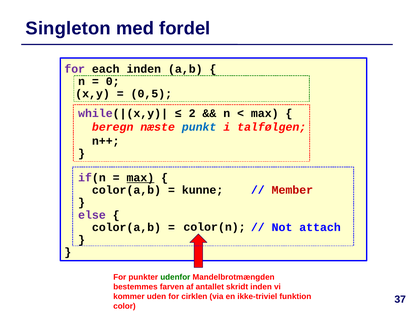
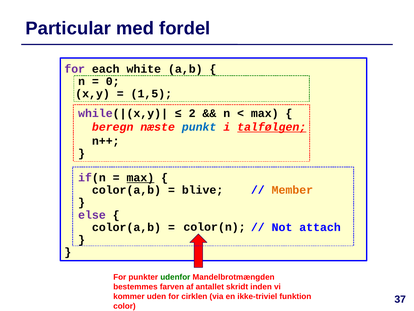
Singleton: Singleton -> Particular
each inden: inden -> white
0,5: 0,5 -> 1,5
talfølgen underline: none -> present
kunne: kunne -> blive
Member colour: red -> orange
